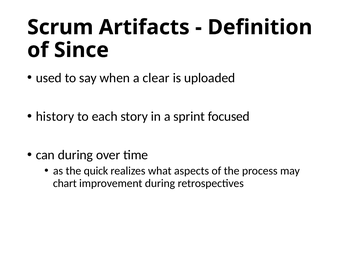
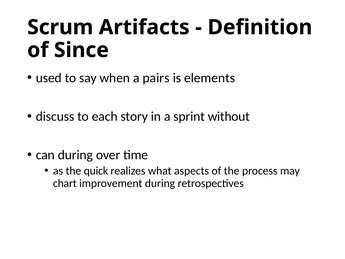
clear: clear -> pairs
uploaded: uploaded -> elements
history: history -> discuss
focused: focused -> without
